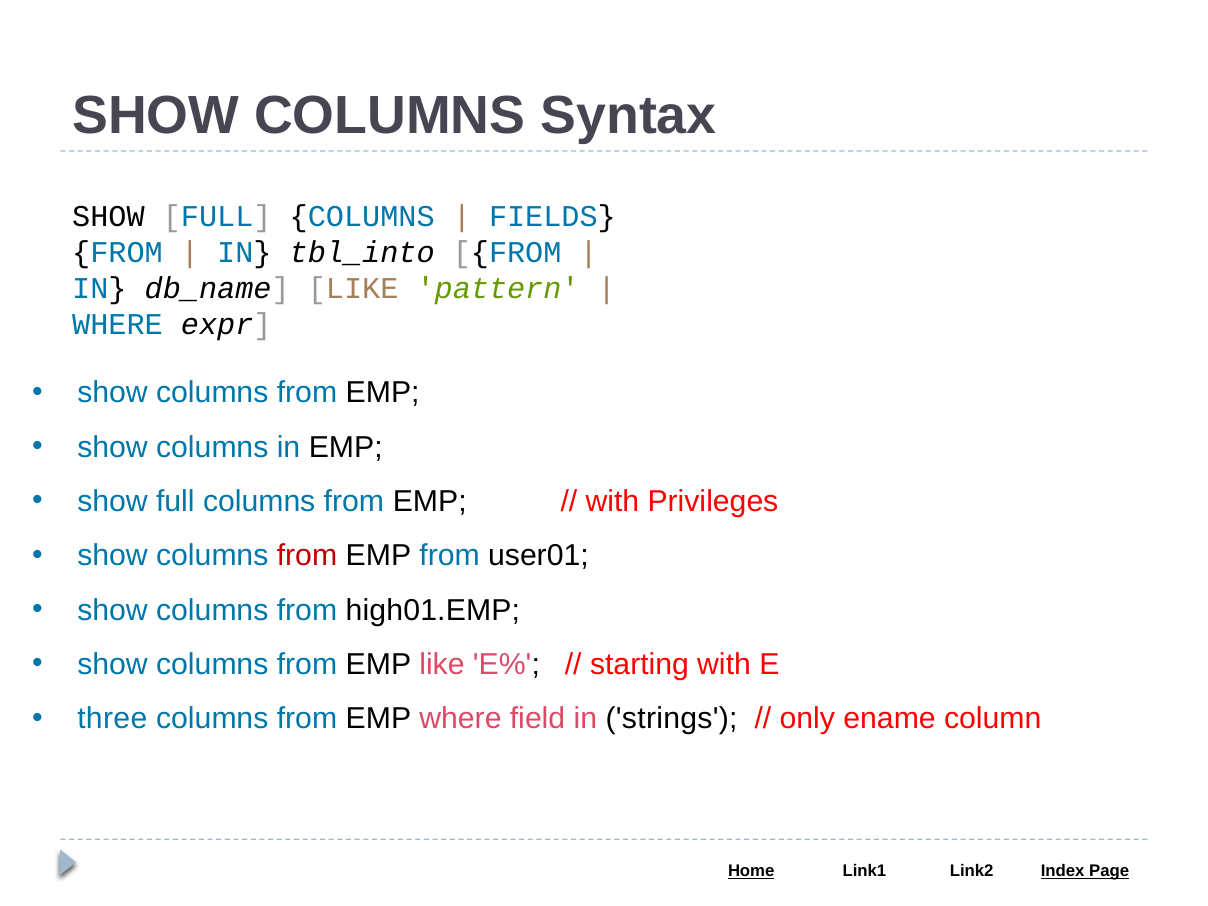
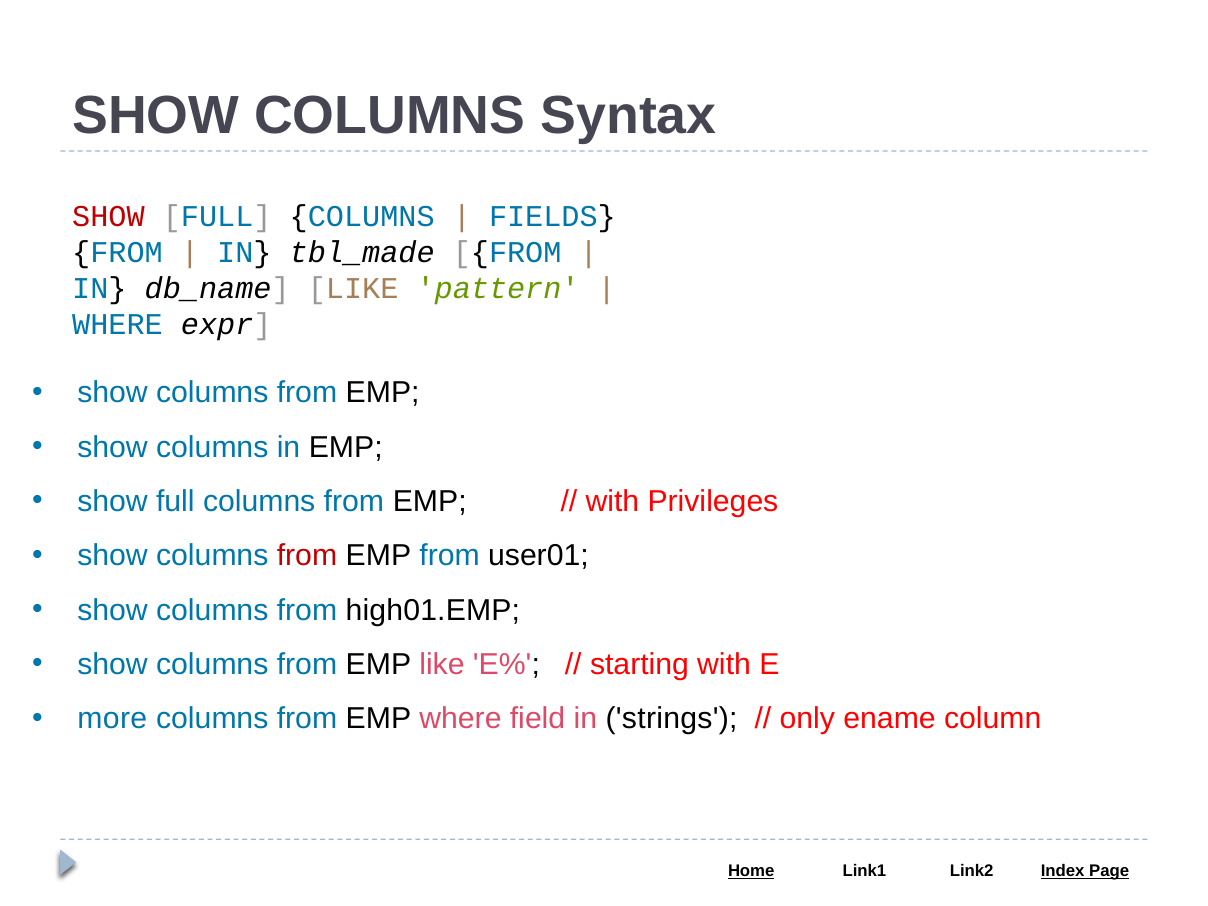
SHOW at (108, 216) colour: black -> red
tbl_into: tbl_into -> tbl_made
three: three -> more
